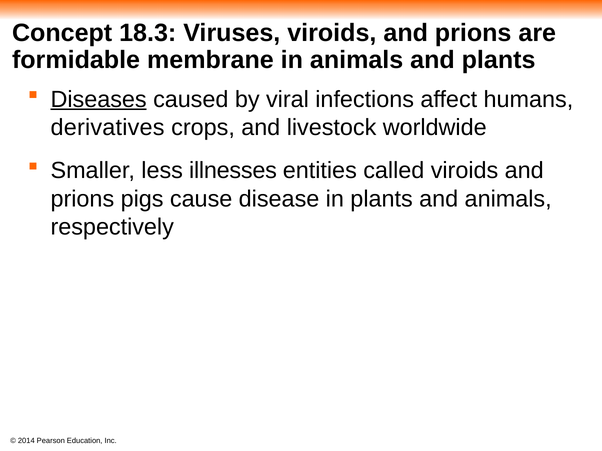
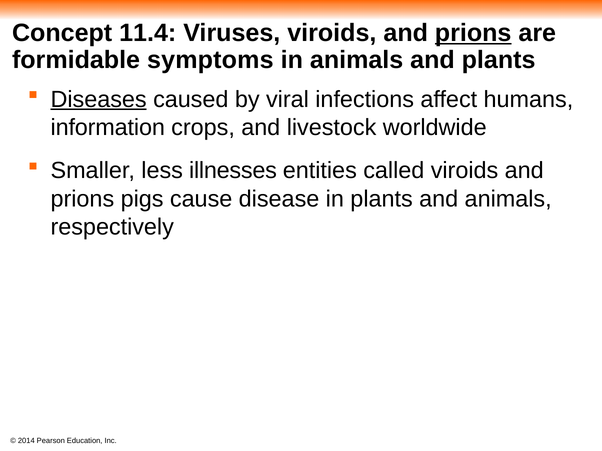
18.3: 18.3 -> 11.4
prions at (473, 33) underline: none -> present
membrane: membrane -> symptoms
derivatives: derivatives -> information
